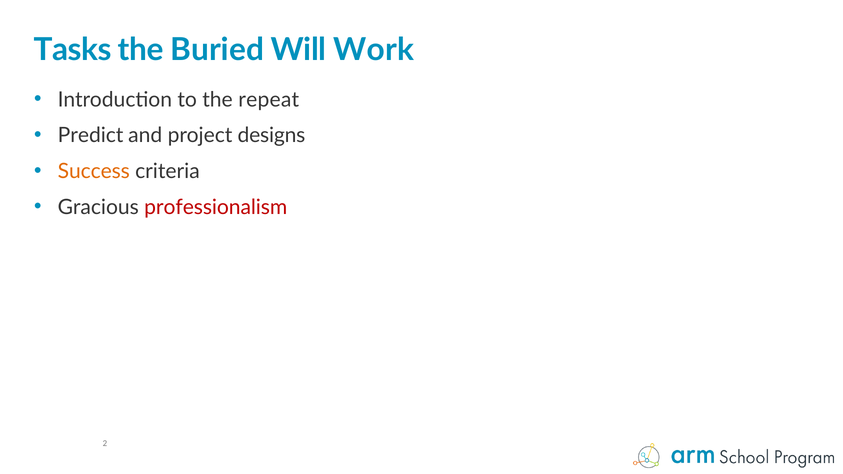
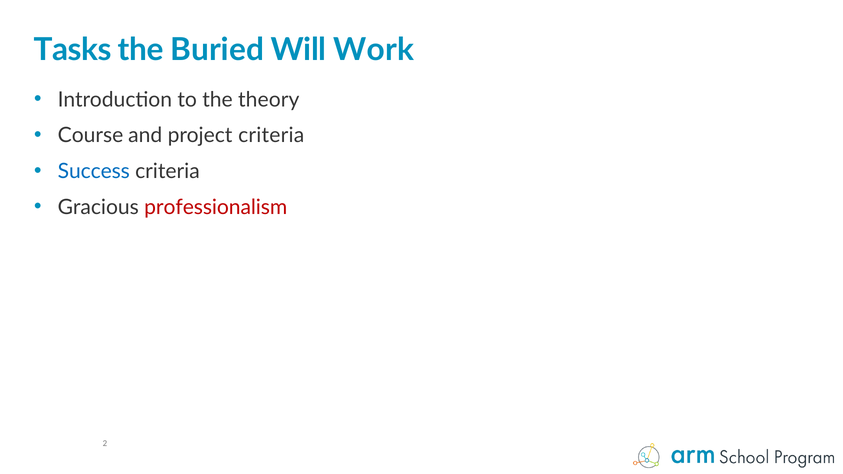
repeat: repeat -> theory
Predict: Predict -> Course
project designs: designs -> criteria
Success colour: orange -> blue
